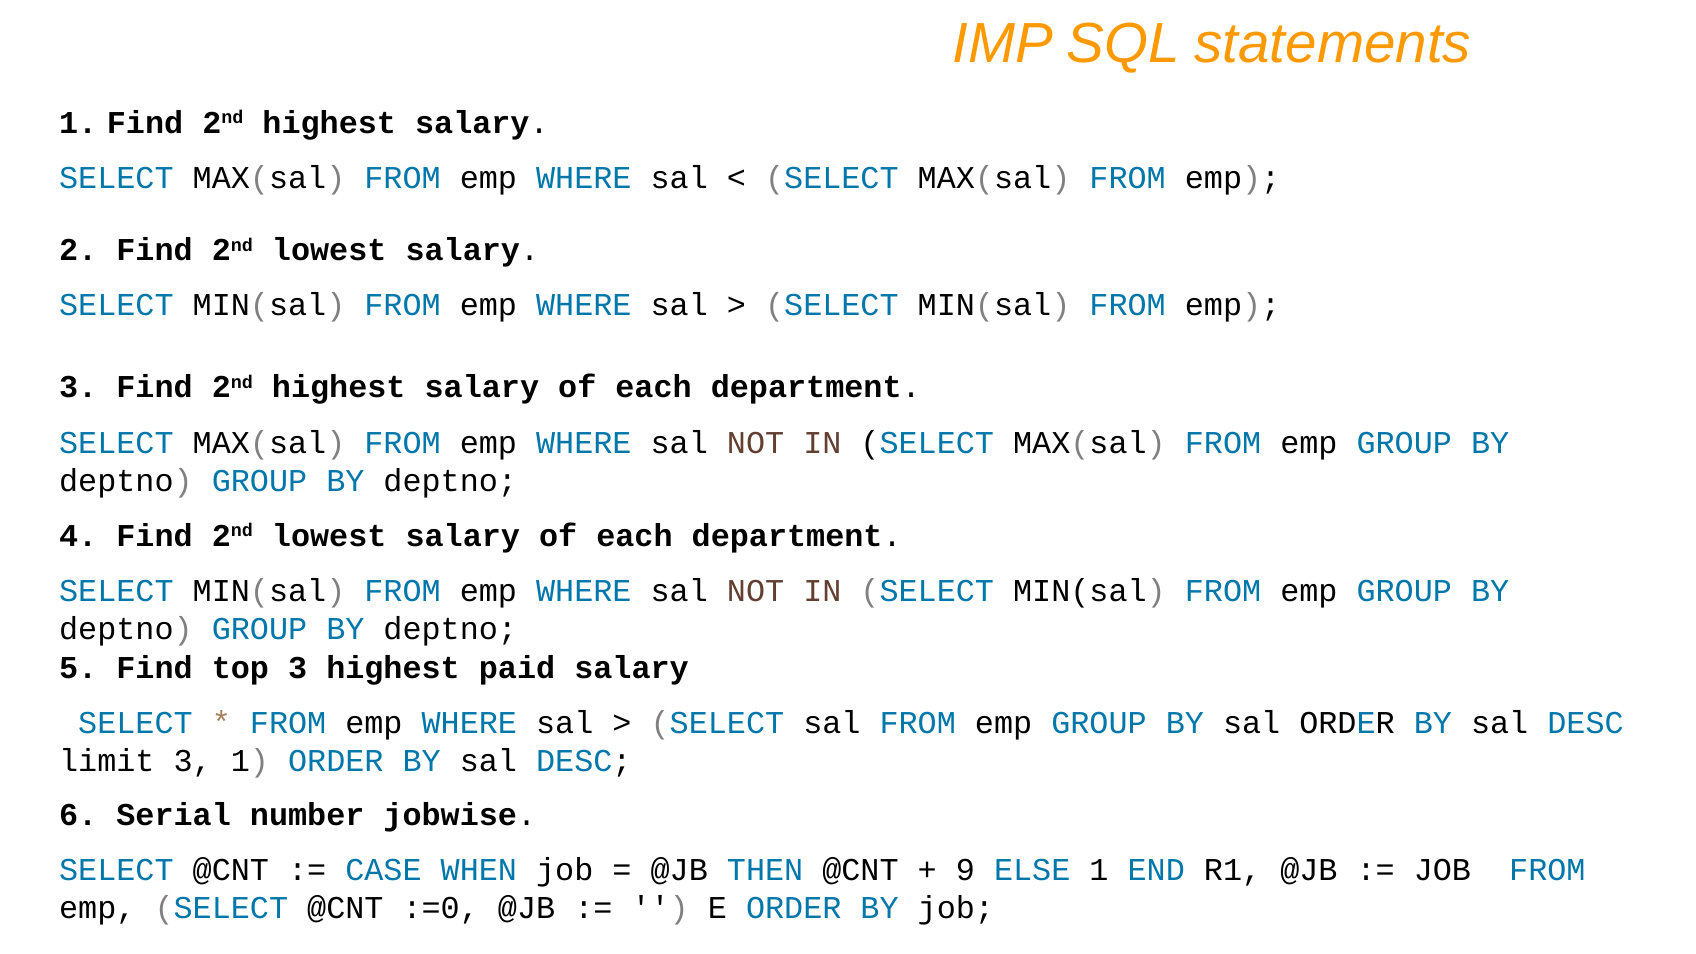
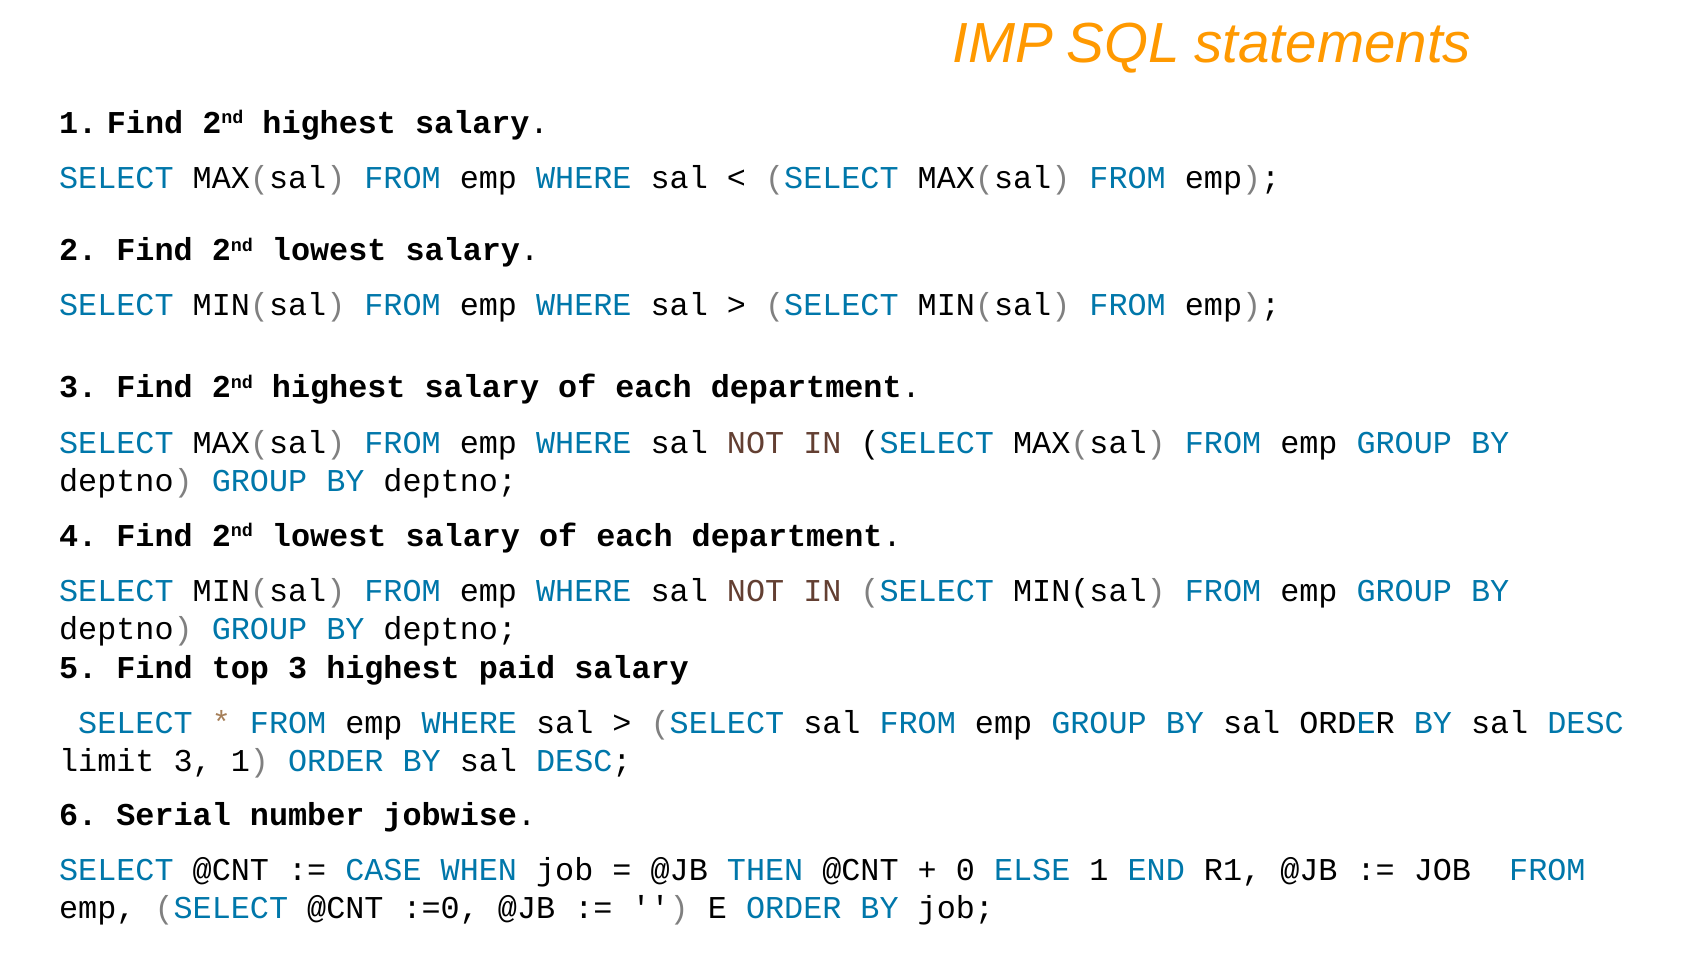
9: 9 -> 0
